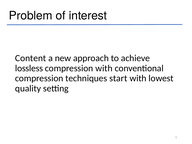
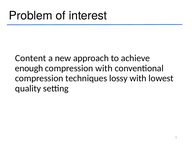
lossless: lossless -> enough
start: start -> lossy
